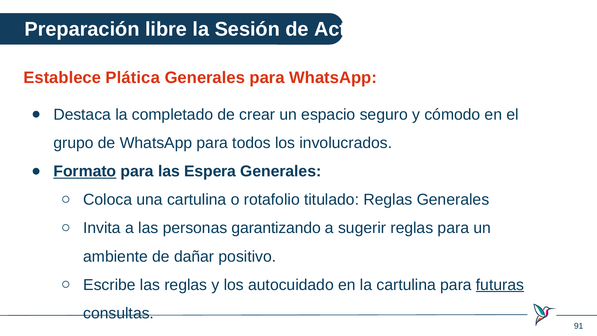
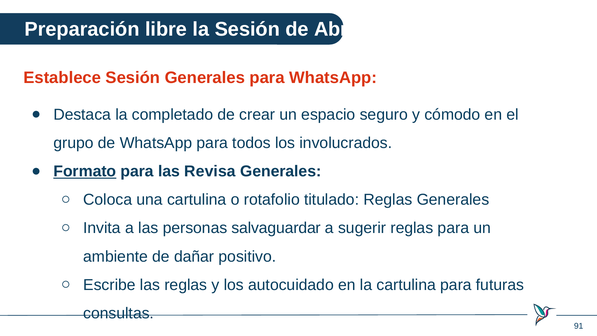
Acto: Acto -> Abre
Establece Plática: Plática -> Sesión
Espera: Espera -> Revisa
garantizando: garantizando -> salvaguardar
futuras underline: present -> none
